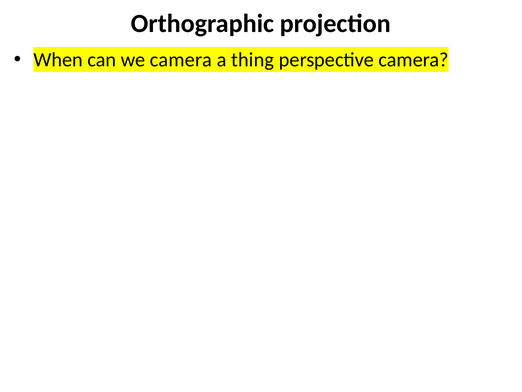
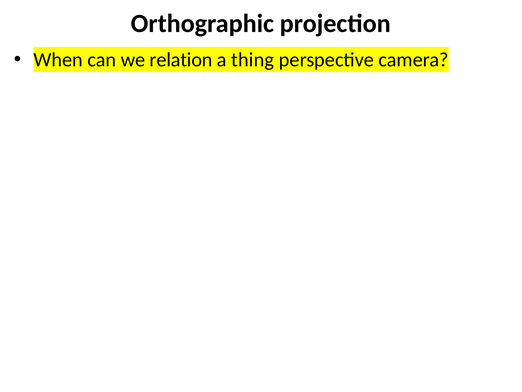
we camera: camera -> relation
